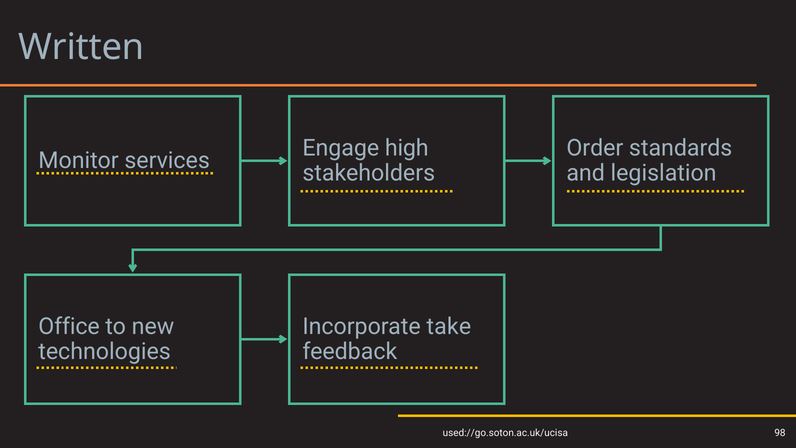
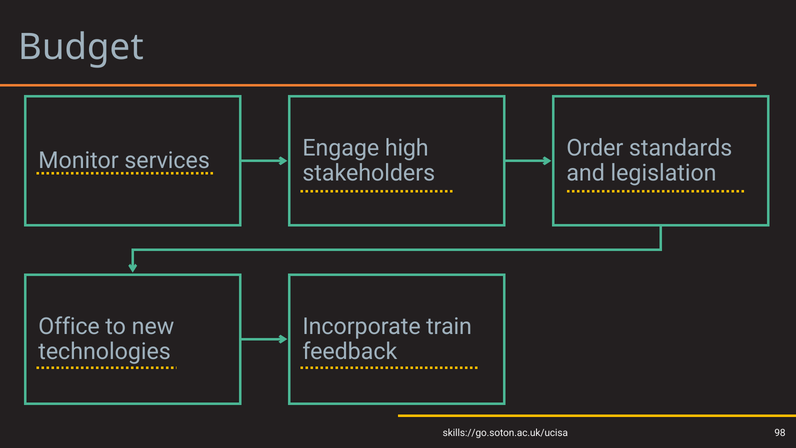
Written: Written -> Budget
take: take -> train
used://go.soton.ac.uk/ucisa: used://go.soton.ac.uk/ucisa -> skills://go.soton.ac.uk/ucisa
